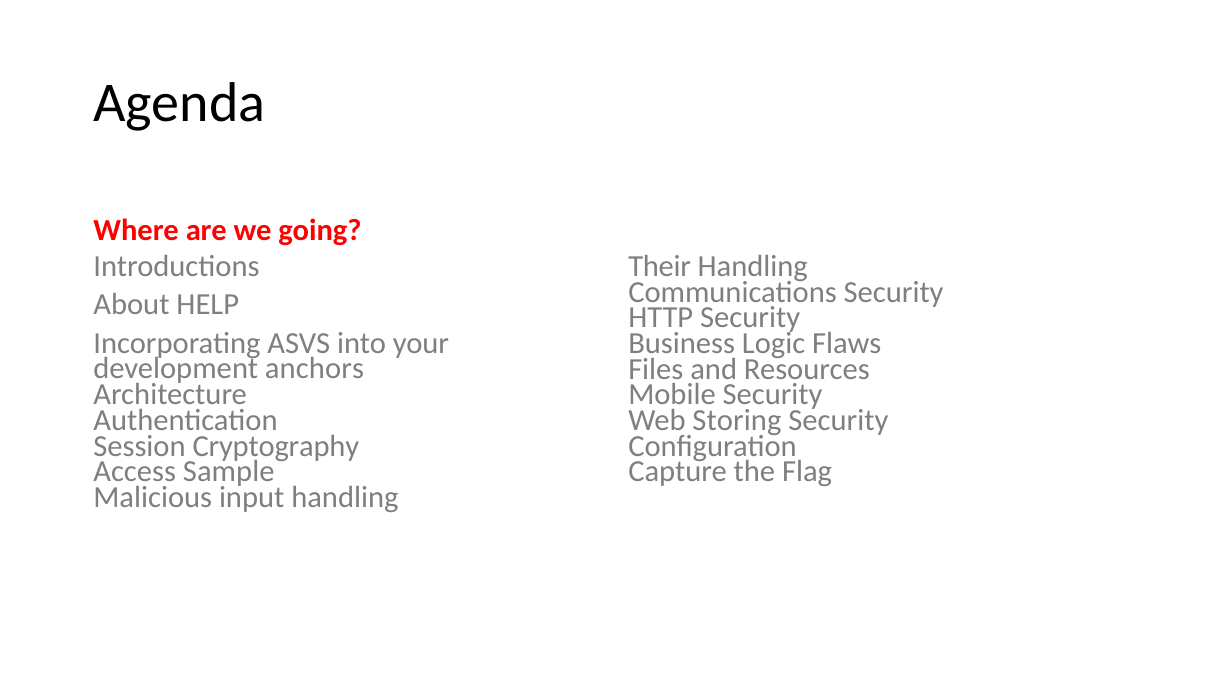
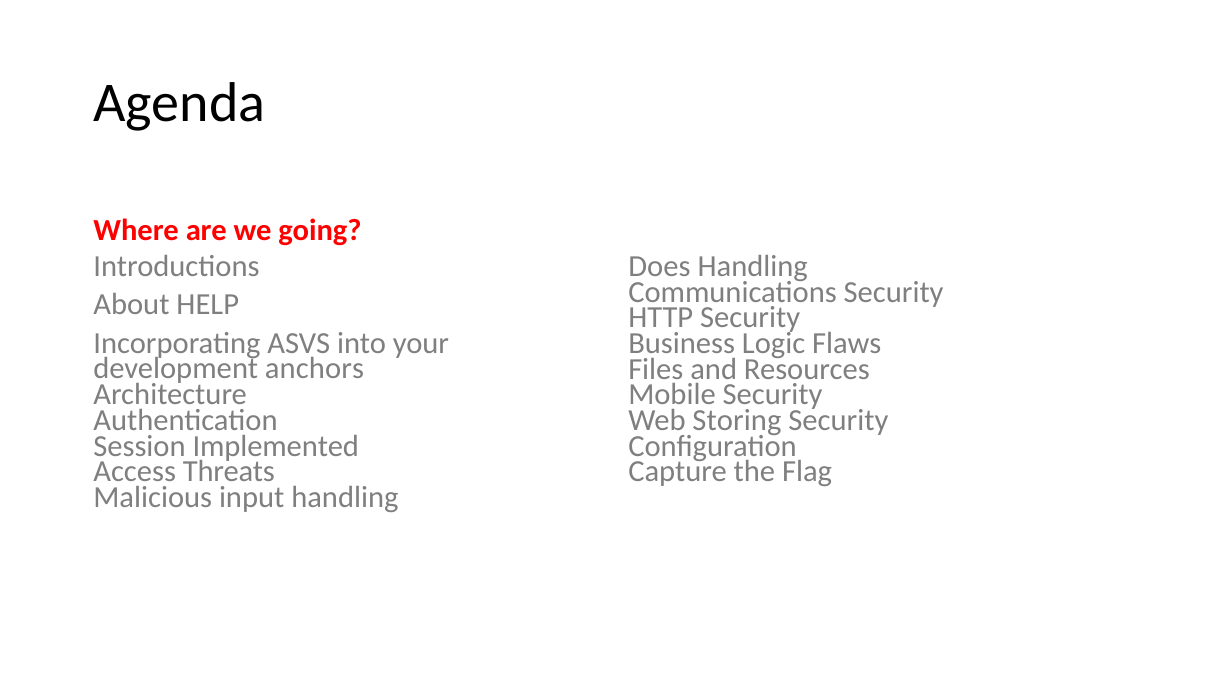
Their: Their -> Does
Cryptography: Cryptography -> Implemented
Sample: Sample -> Threats
